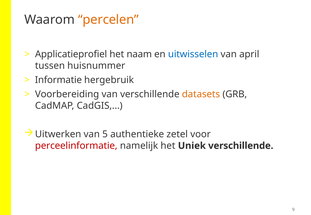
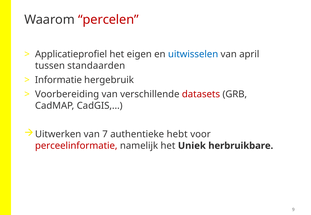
percelen colour: orange -> red
naam: naam -> eigen
huisnummer: huisnummer -> standaarden
datasets colour: orange -> red
5: 5 -> 7
zetel: zetel -> hebt
Uniek verschillende: verschillende -> herbruikbare
